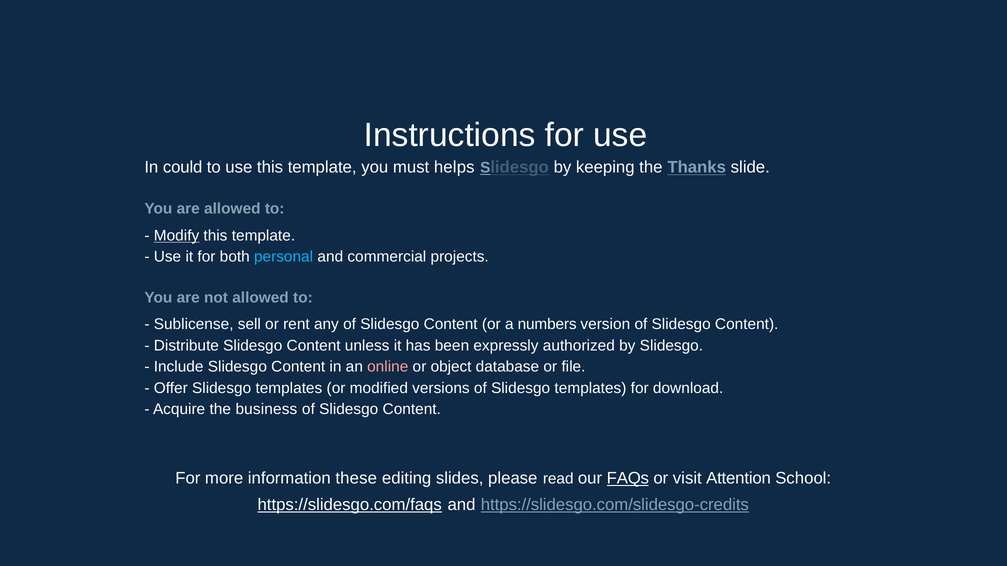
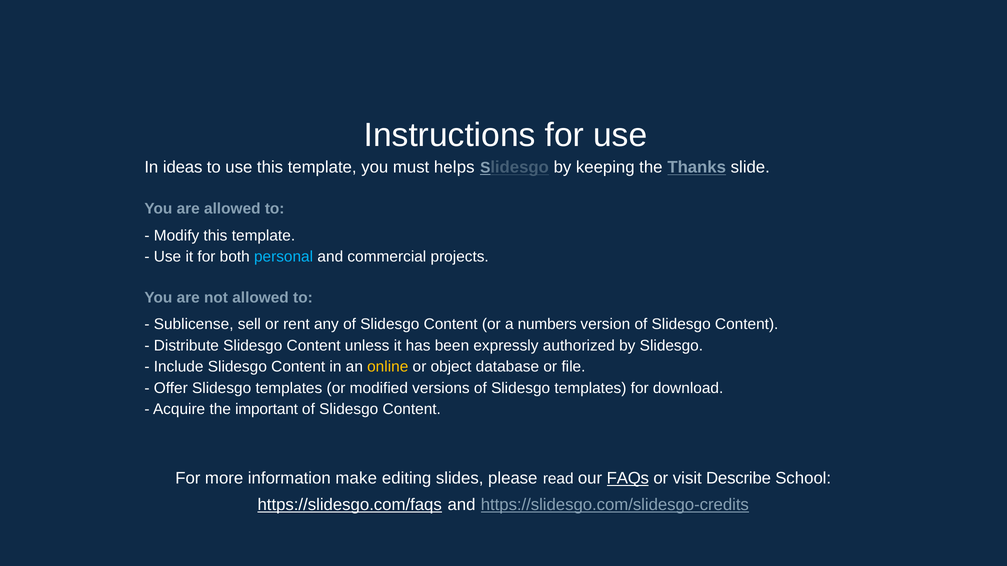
could: could -> ideas
Modify underline: present -> none
online colour: pink -> yellow
business: business -> important
these: these -> make
Attention: Attention -> Describe
